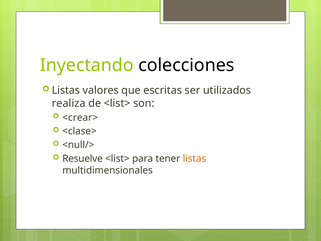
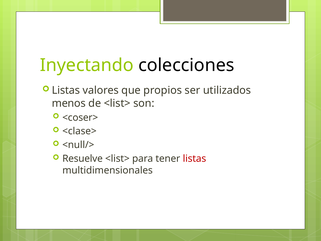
escritas: escritas -> propios
realiza: realiza -> menos
<crear>: <crear> -> <coser>
listas at (194, 159) colour: orange -> red
